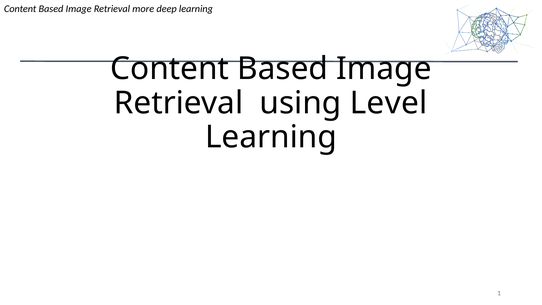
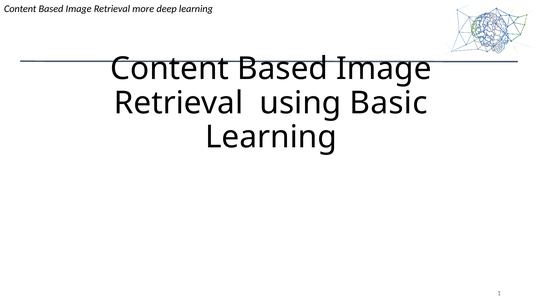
Level: Level -> Basic
